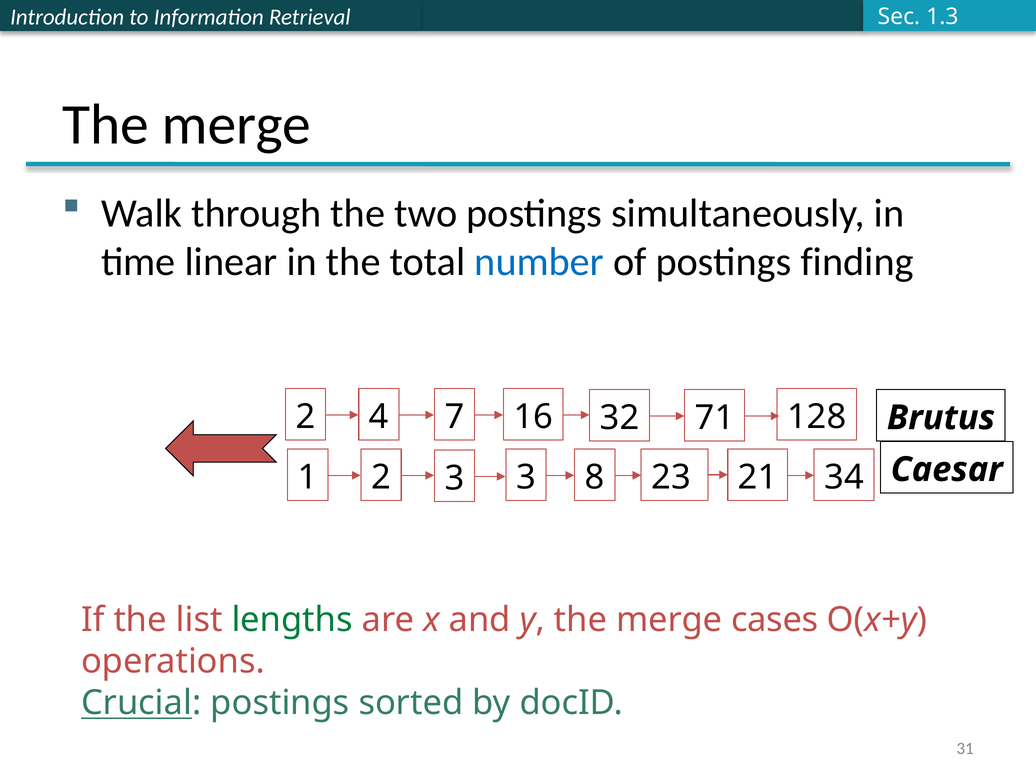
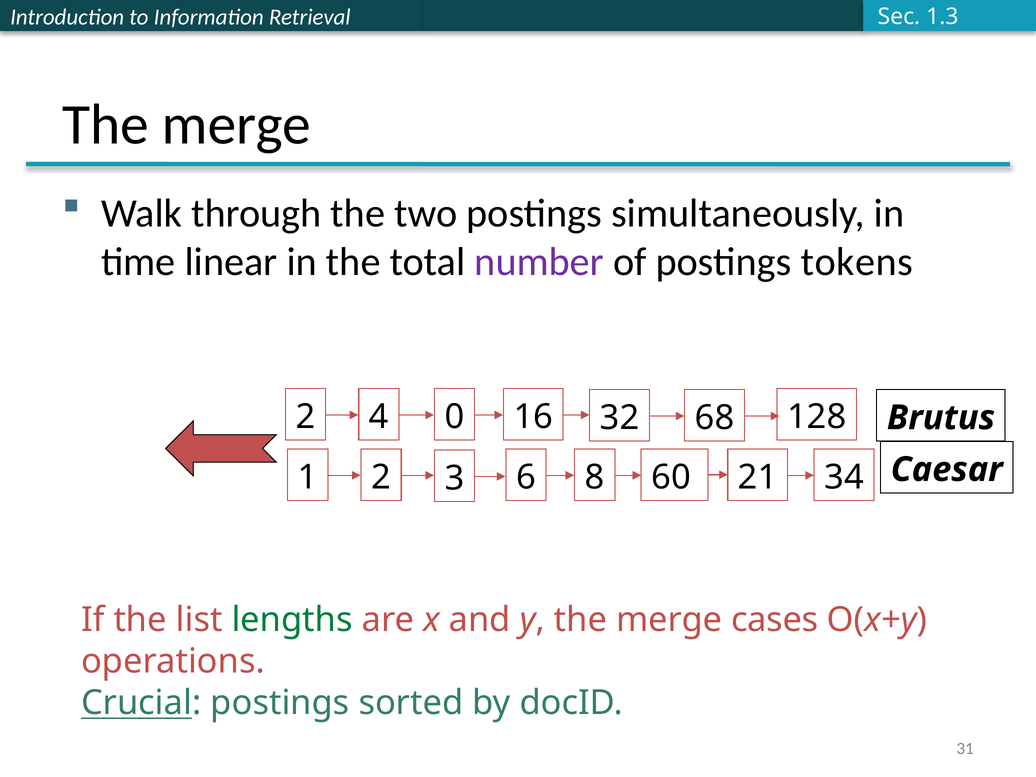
number colour: blue -> purple
finding: finding -> tokens
7: 7 -> 0
71: 71 -> 68
3 3: 3 -> 6
23: 23 -> 60
